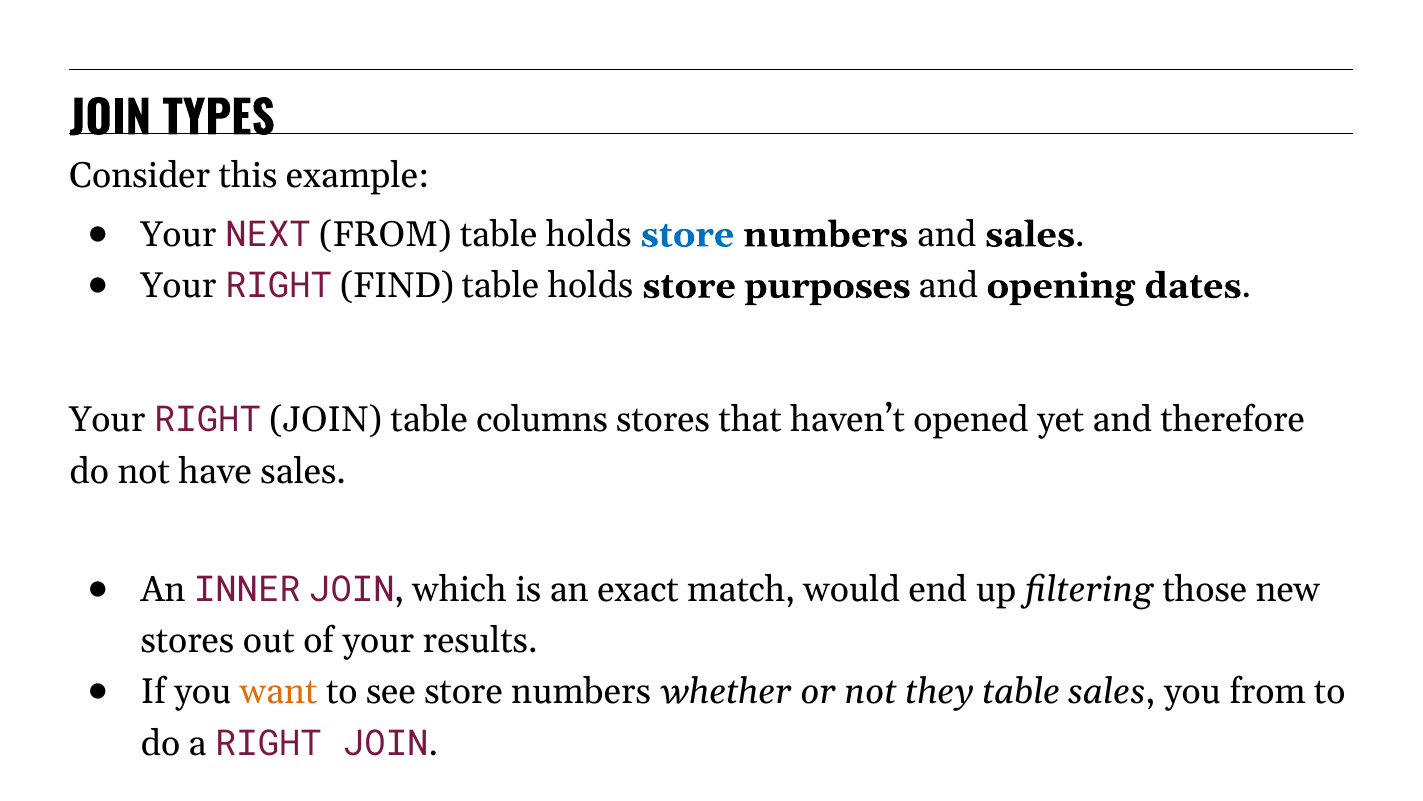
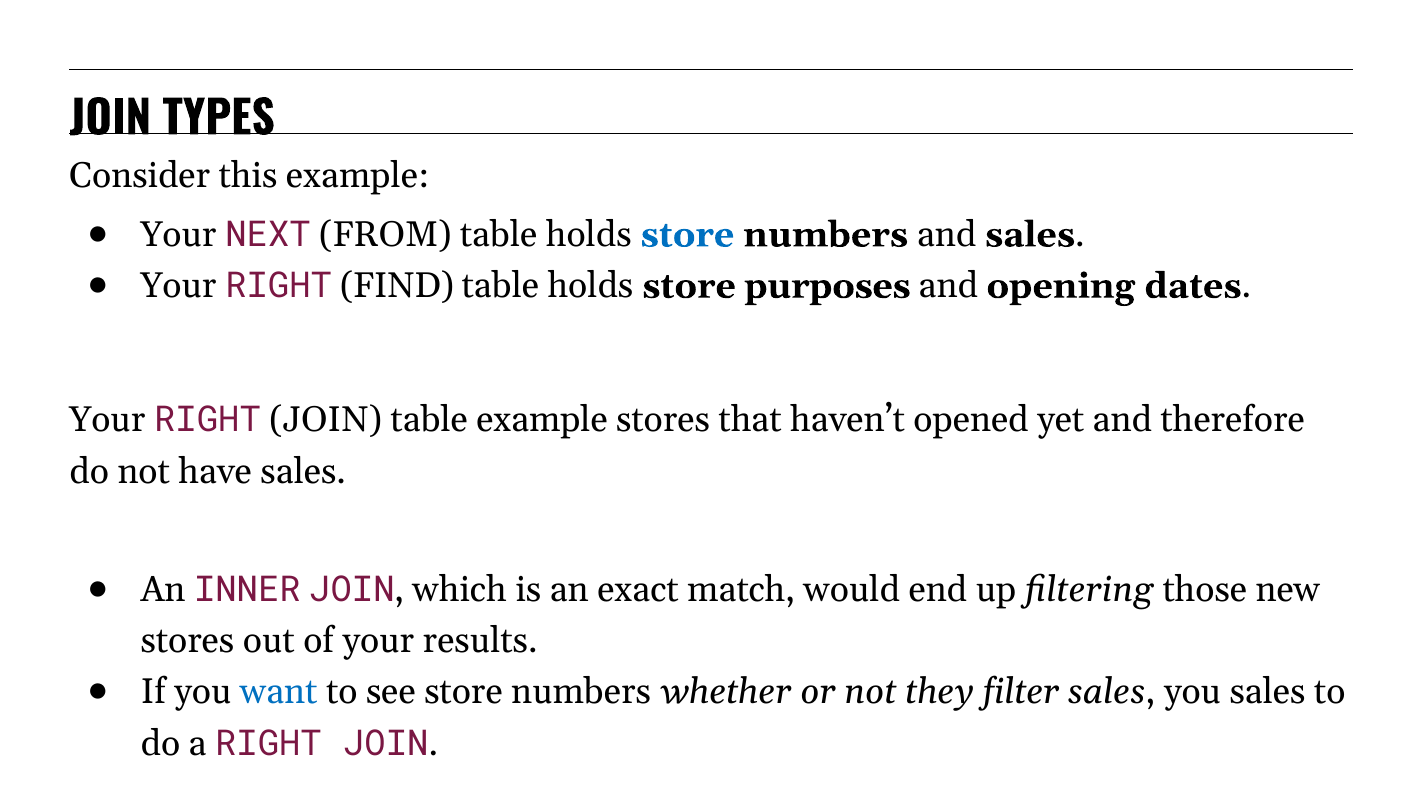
table columns: columns -> example
want colour: orange -> blue
they table: table -> filter
you from: from -> sales
